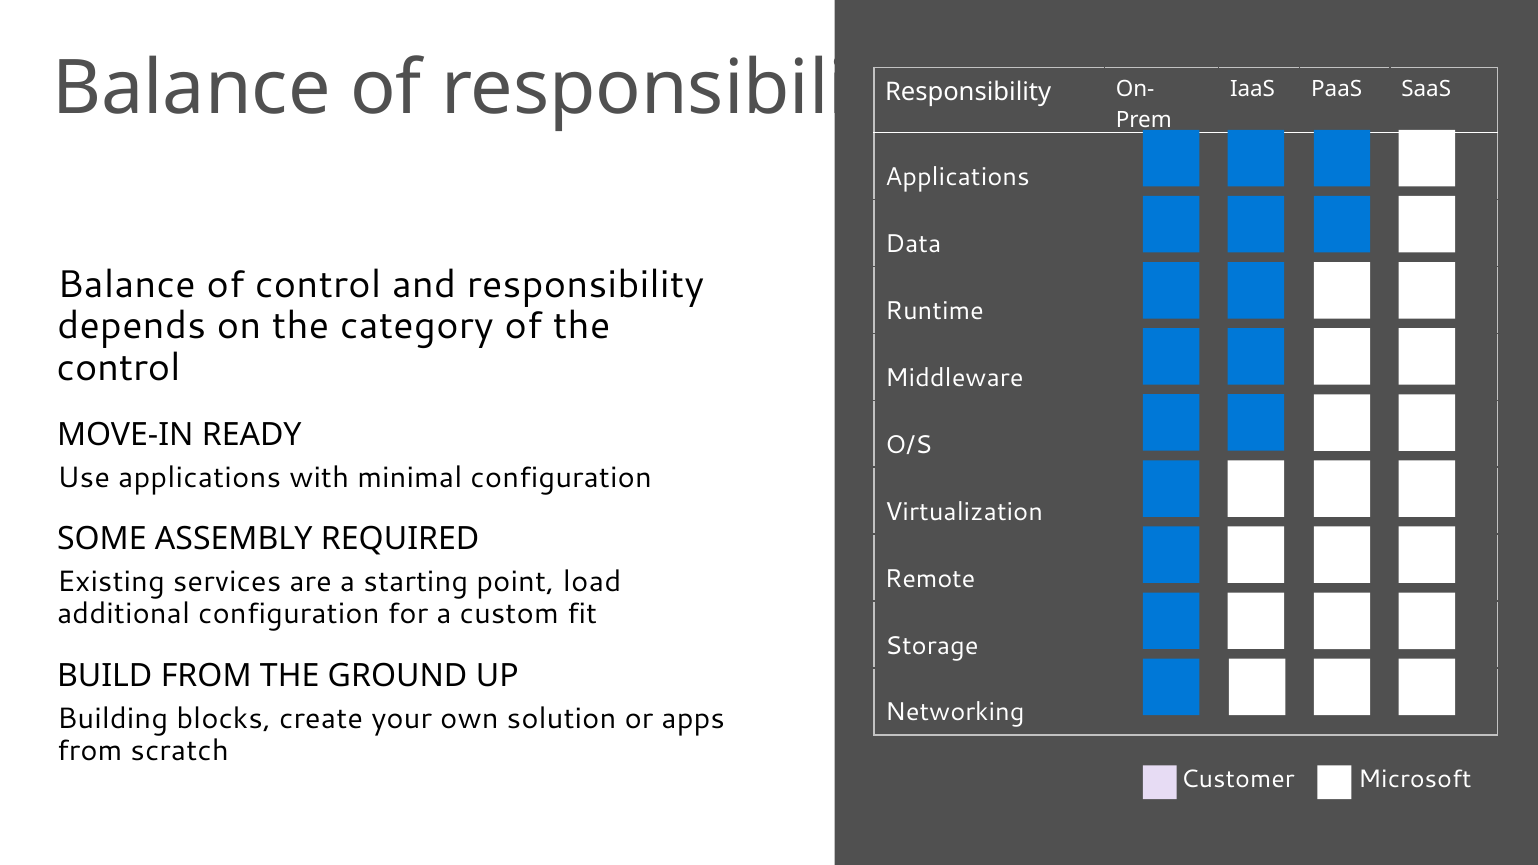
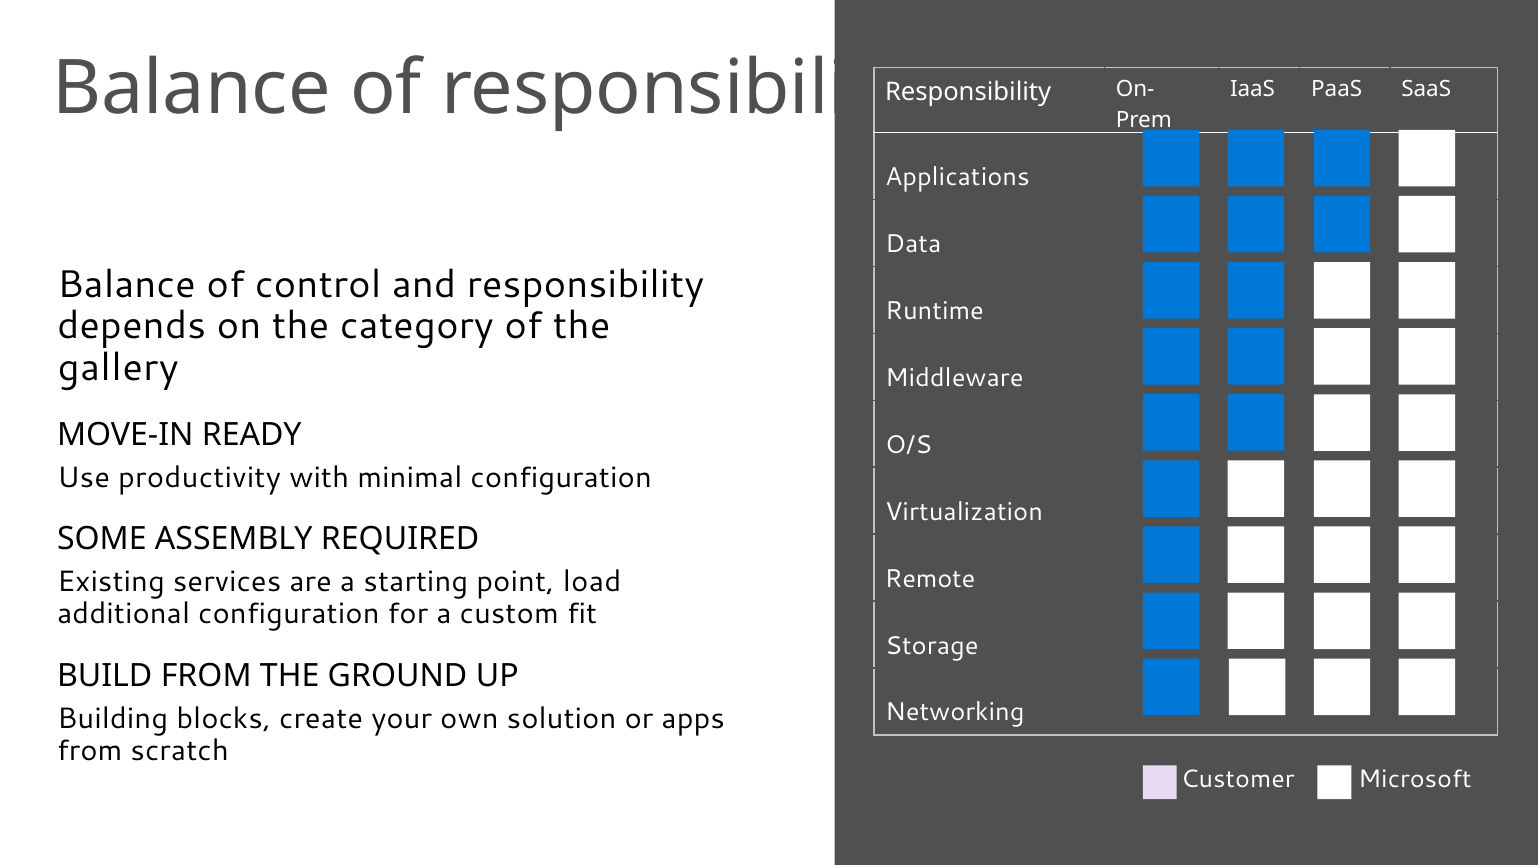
control at (119, 368): control -> gallery
Use applications: applications -> productivity
